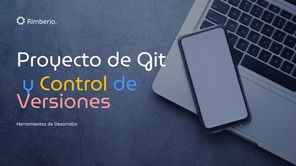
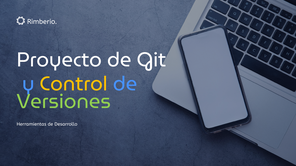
Versiones colour: pink -> light green
